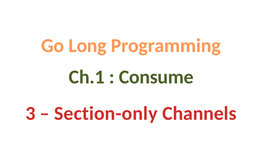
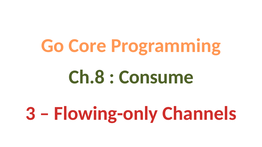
Long: Long -> Core
Ch.1: Ch.1 -> Ch.8
Section-only: Section-only -> Flowing-only
